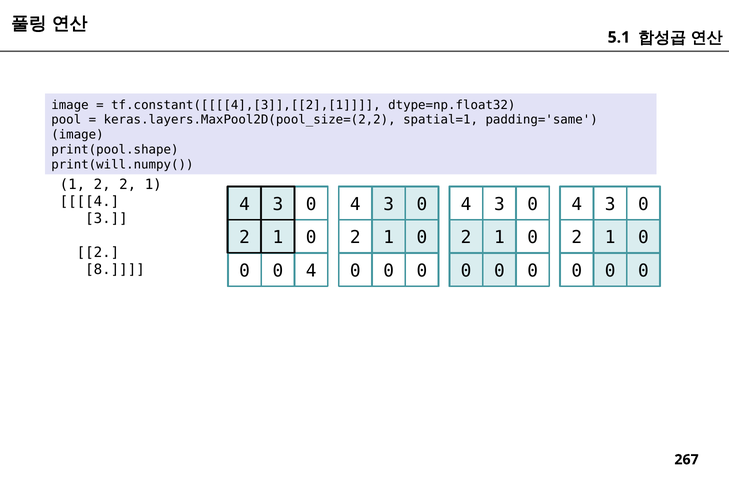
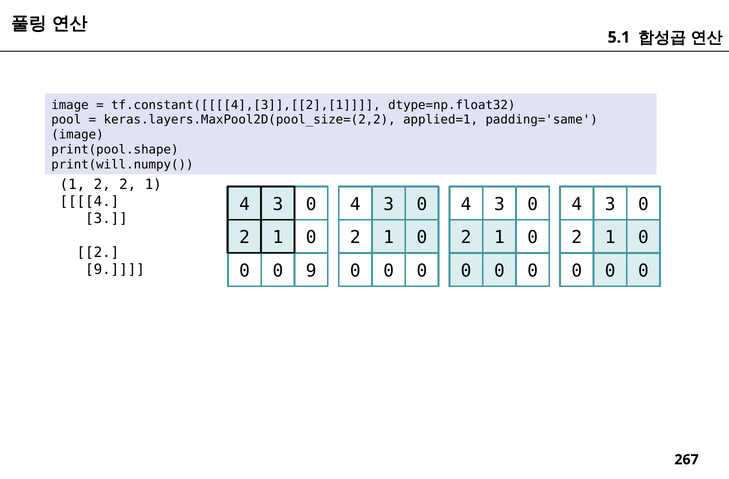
spatial=1: spatial=1 -> applied=1
4 at (311, 271): 4 -> 9
8 at (115, 269): 8 -> 9
